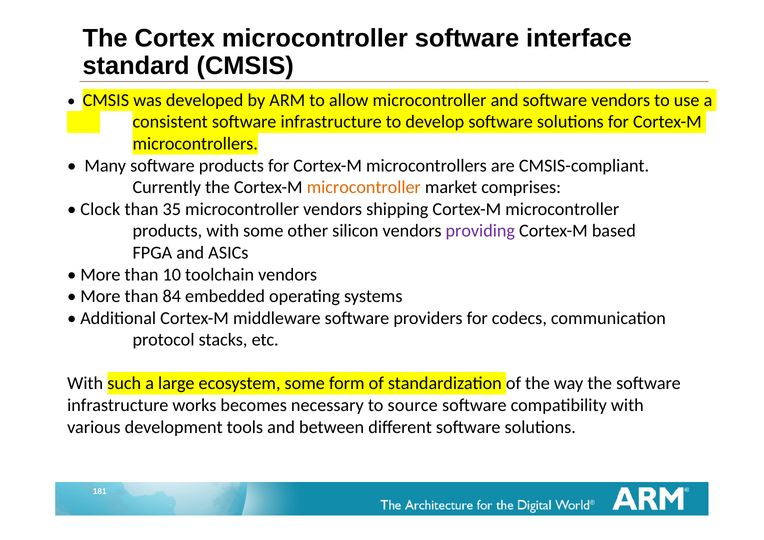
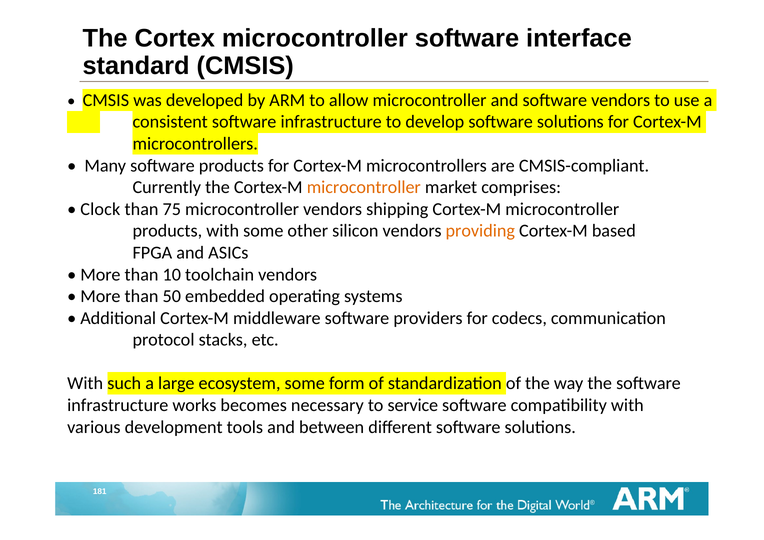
35: 35 -> 75
providing colour: purple -> orange
84: 84 -> 50
source: source -> service
